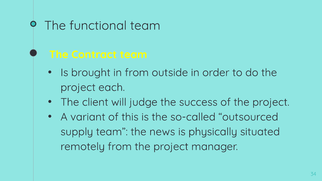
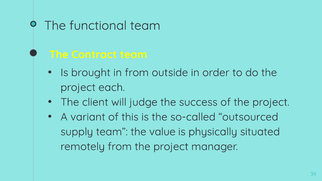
news: news -> value
